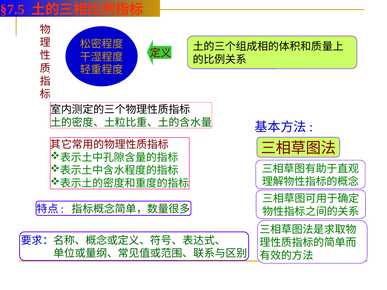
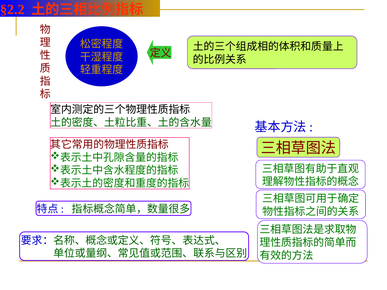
§7.5: §7.5 -> §2.2
